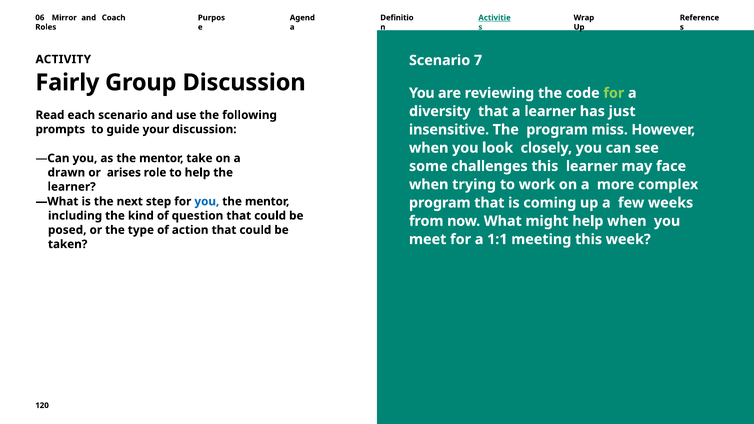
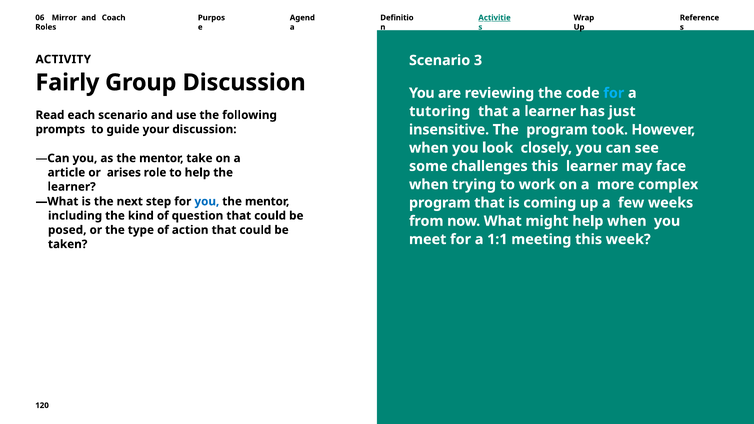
7: 7 -> 3
for at (614, 93) colour: light green -> light blue
diversity: diversity -> tutoring
miss: miss -> took
drawn: drawn -> article
